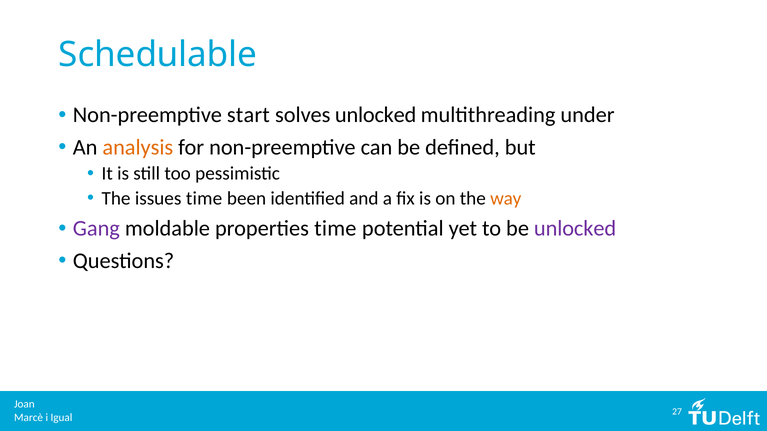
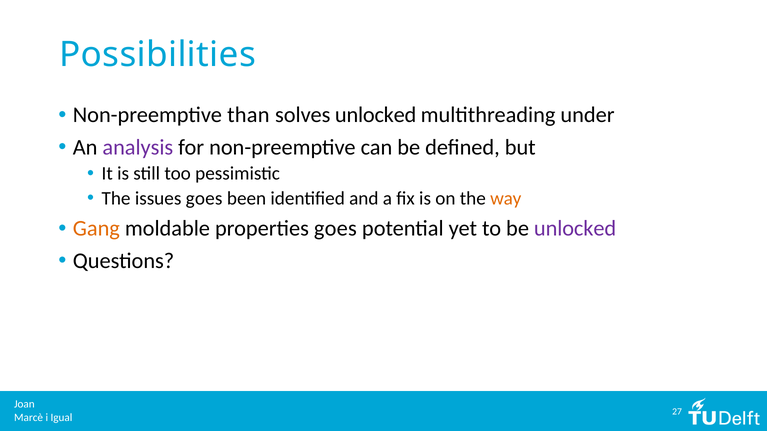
Schedulable: Schedulable -> Possibilities
start: start -> than
analysis colour: orange -> purple
issues time: time -> goes
Gang colour: purple -> orange
properties time: time -> goes
